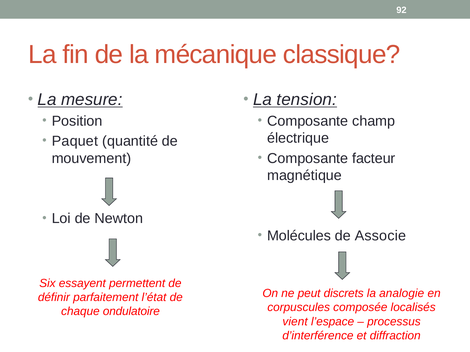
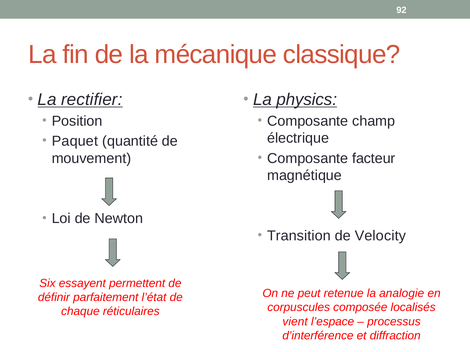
mesure: mesure -> rectifier
tension: tension -> physics
Molécules: Molécules -> Transition
Associe: Associe -> Velocity
discrets: discrets -> retenue
ondulatoire: ondulatoire -> réticulaires
